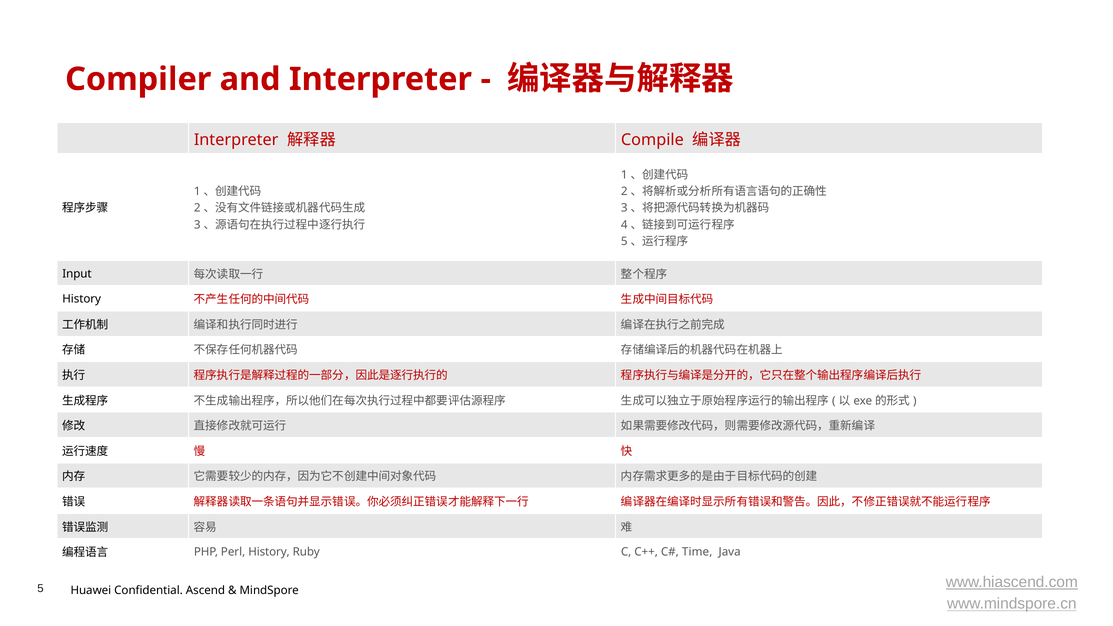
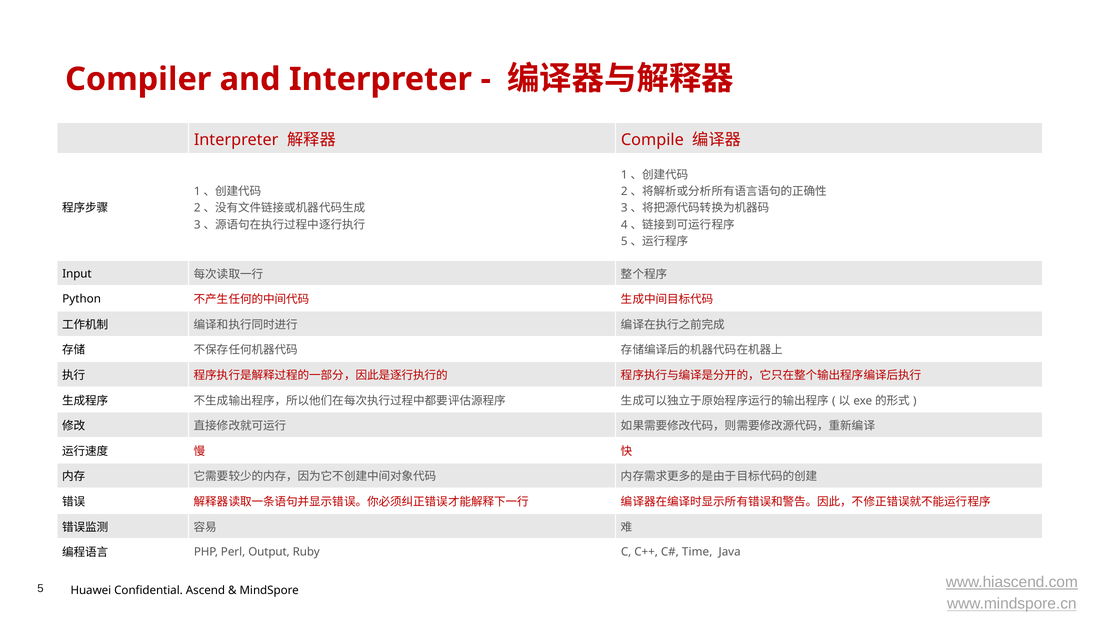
History at (82, 299): History -> Python
Perl History: History -> Output
